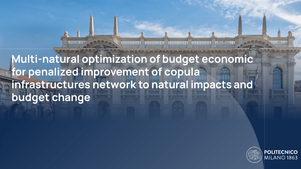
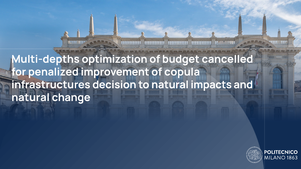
Multi-natural: Multi-natural -> Multi-depths
economic: economic -> cancelled
network: network -> decision
budget at (31, 98): budget -> natural
